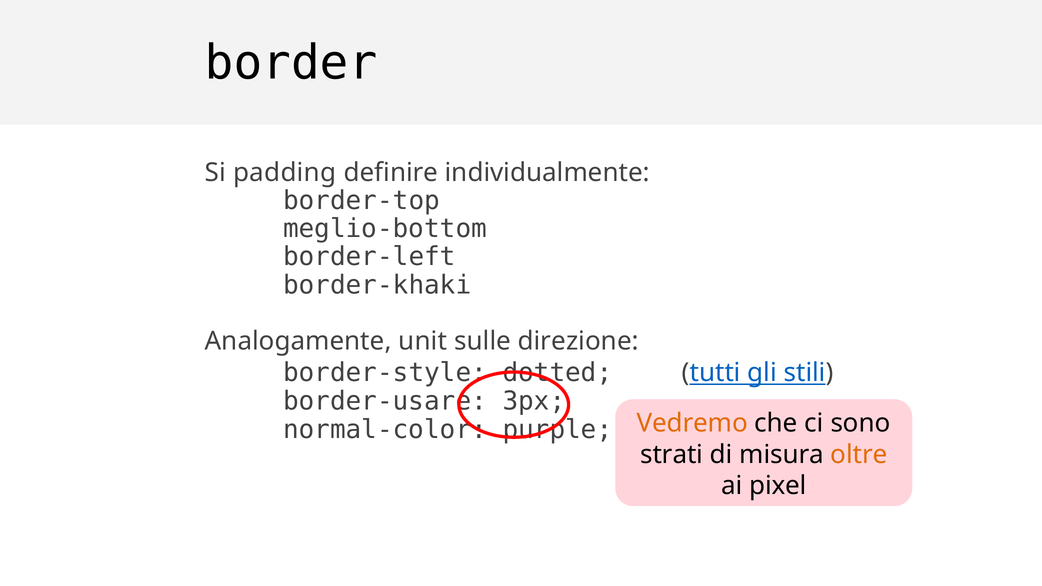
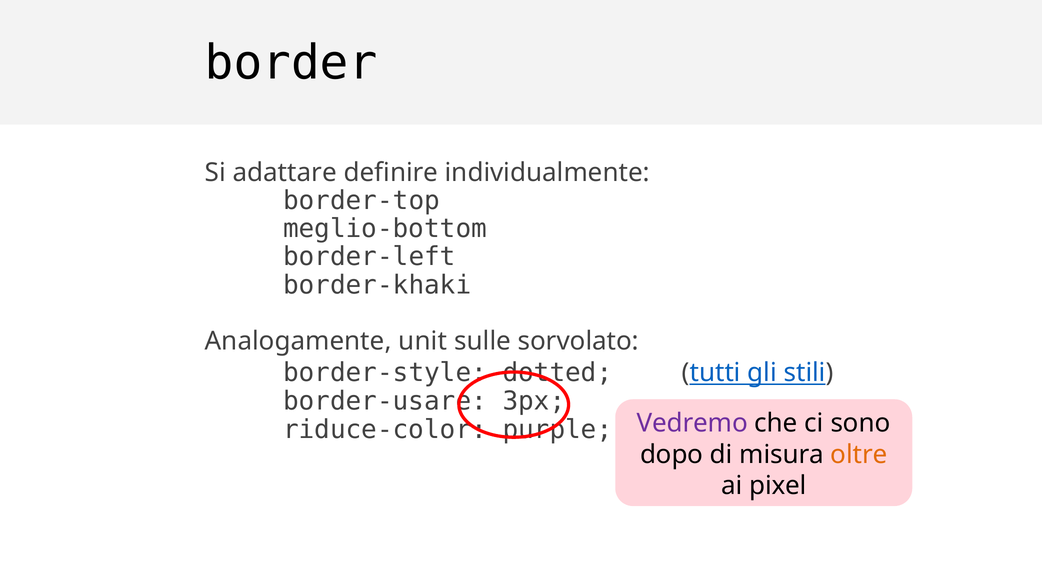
padding: padding -> adattare
direzione: direzione -> sorvolato
normal-color: normal-color -> riduce-color
Vedremo colour: orange -> purple
strati: strati -> dopo
